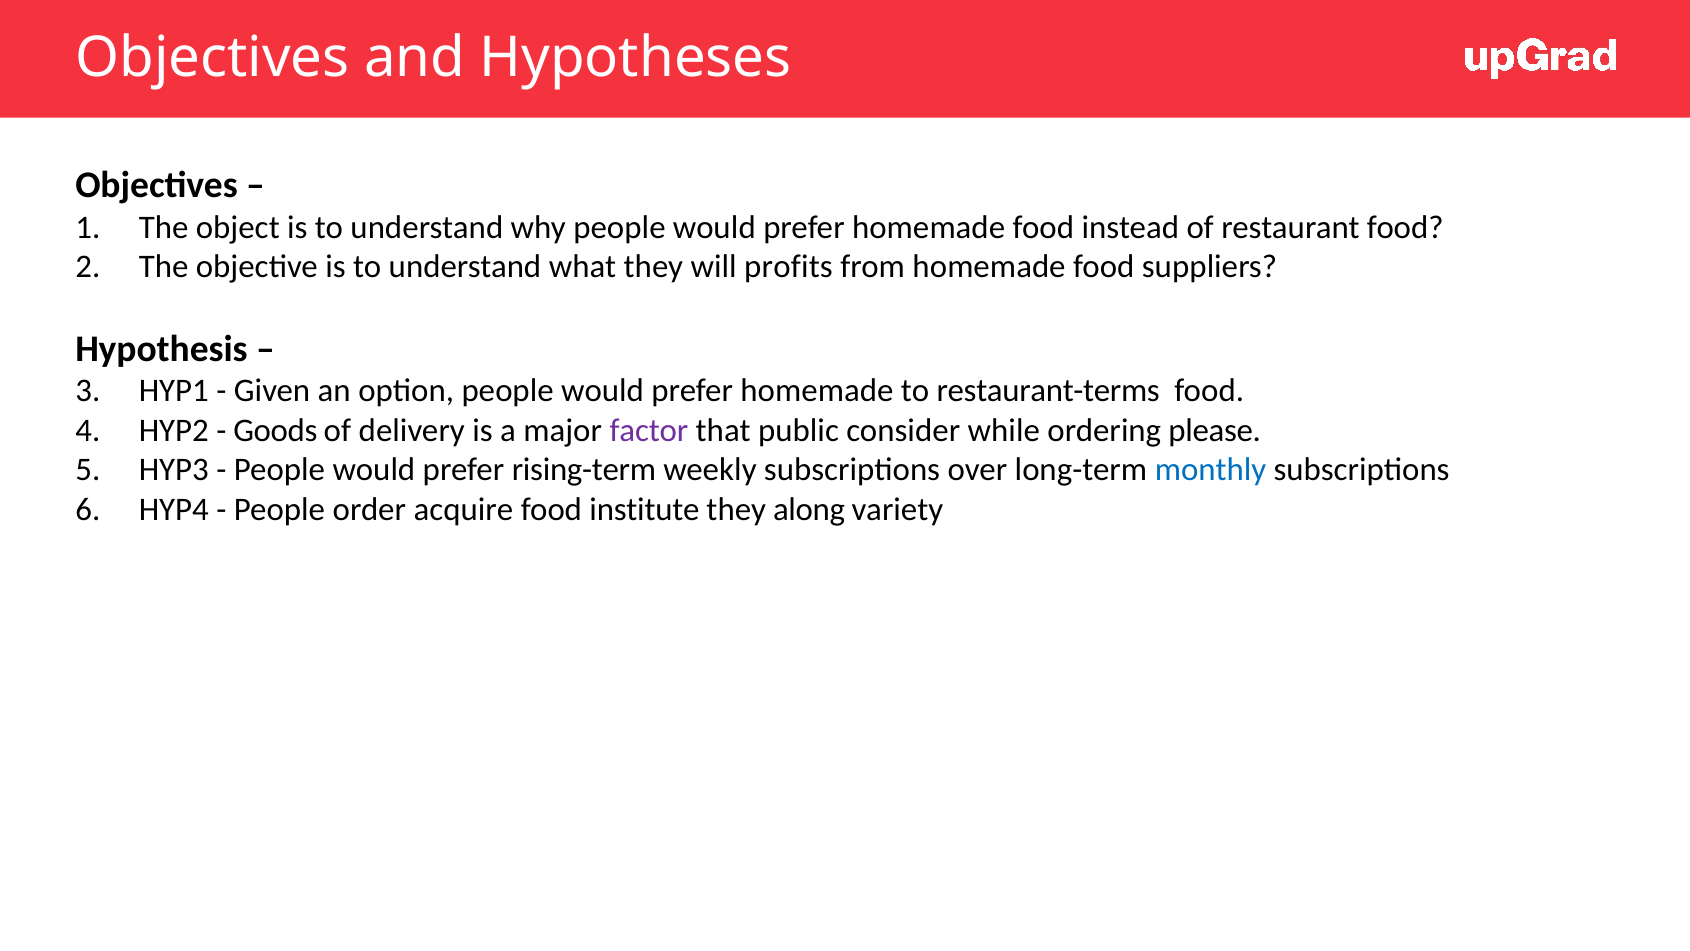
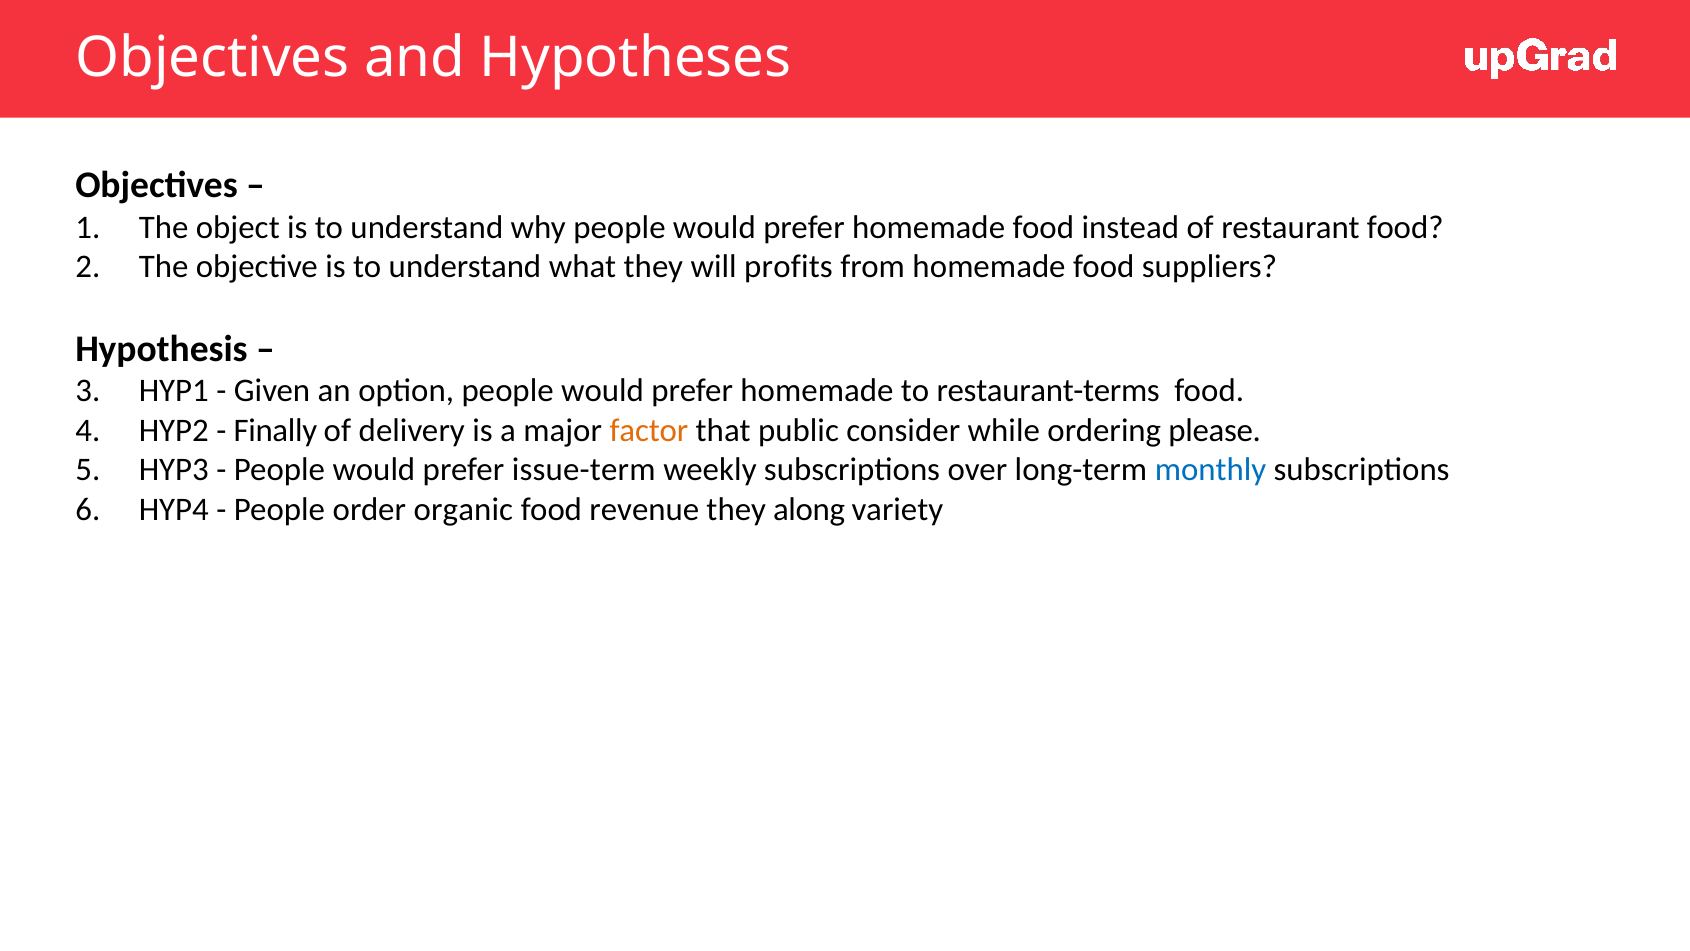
Goods: Goods -> Finally
factor colour: purple -> orange
rising-term: rising-term -> issue-term
acquire: acquire -> organic
institute: institute -> revenue
